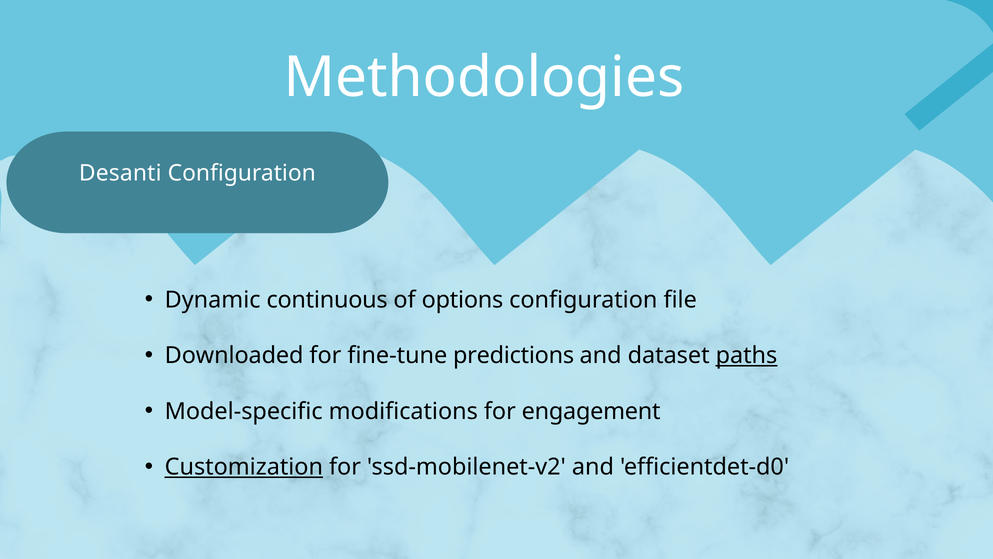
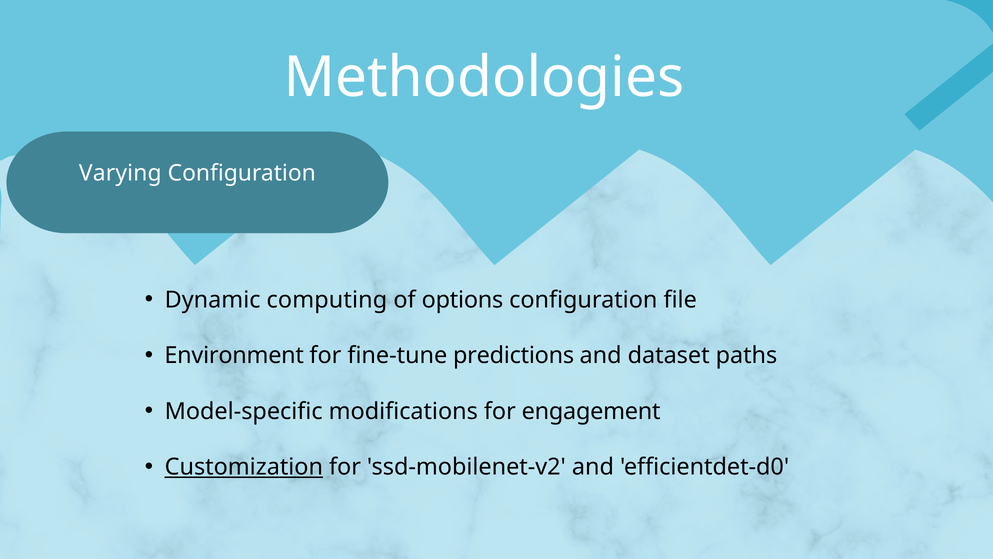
Desanti: Desanti -> Varying
continuous: continuous -> computing
Downloaded: Downloaded -> Environment
paths underline: present -> none
